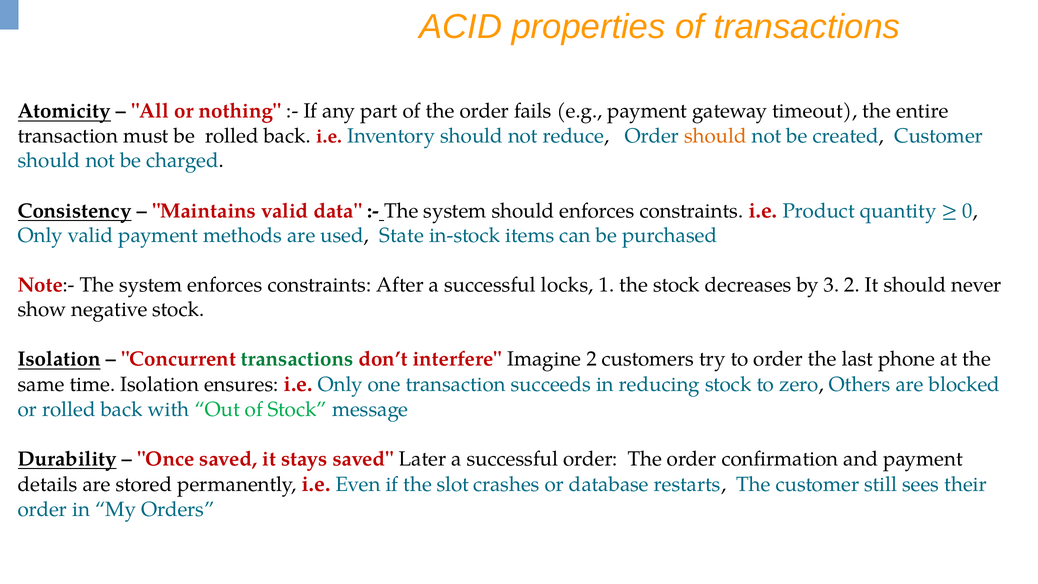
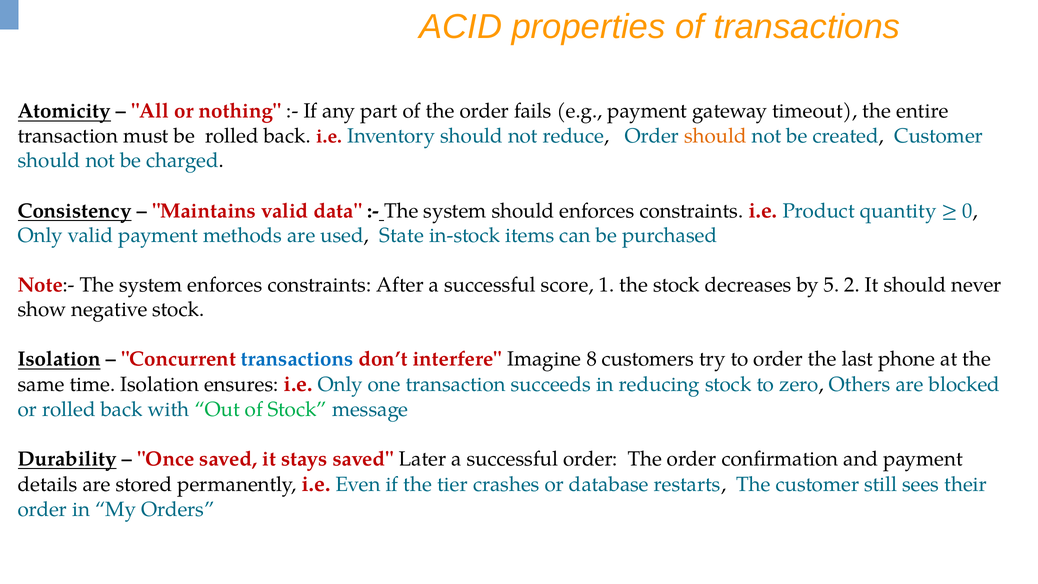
locks: locks -> score
3: 3 -> 5
transactions at (297, 359) colour: green -> blue
Imagine 2: 2 -> 8
slot: slot -> tier
